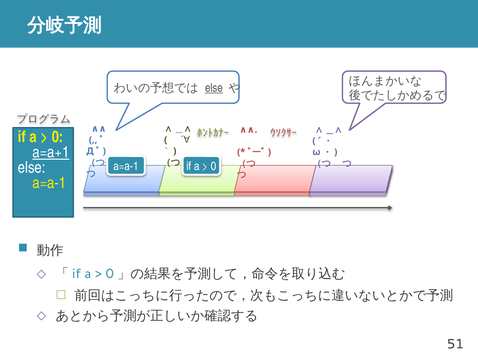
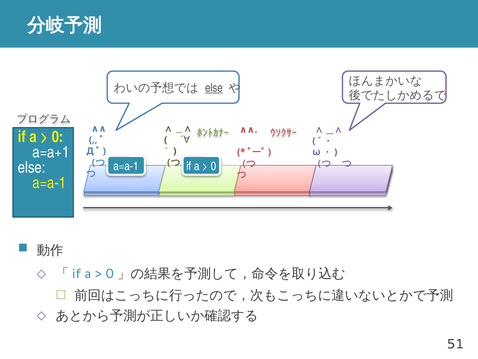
a=a+1 underline: present -> none
